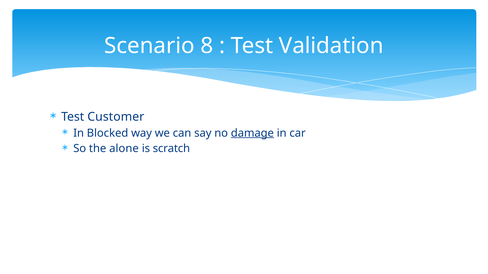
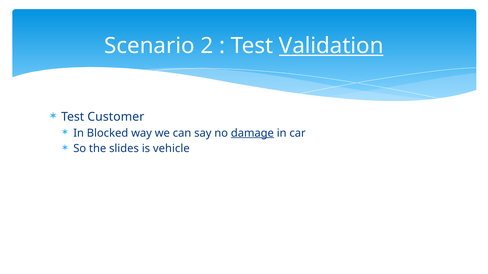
8: 8 -> 2
Validation underline: none -> present
alone: alone -> slides
scratch: scratch -> vehicle
